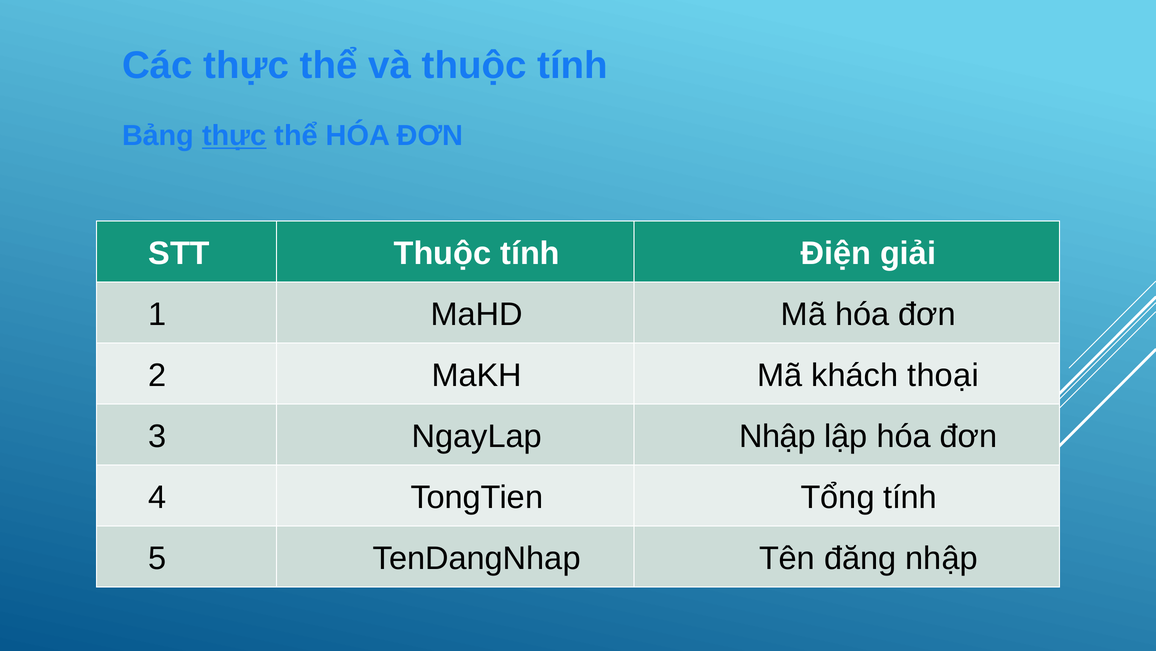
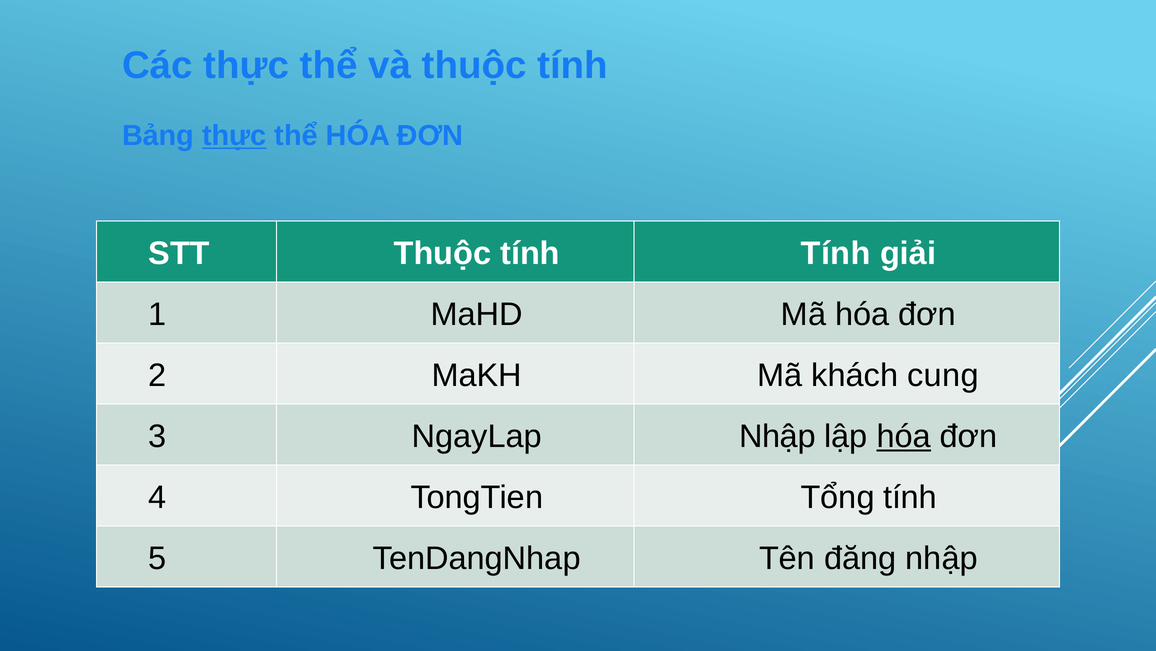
tính Điện: Điện -> Tính
thoại: thoại -> cung
hóa at (904, 436) underline: none -> present
